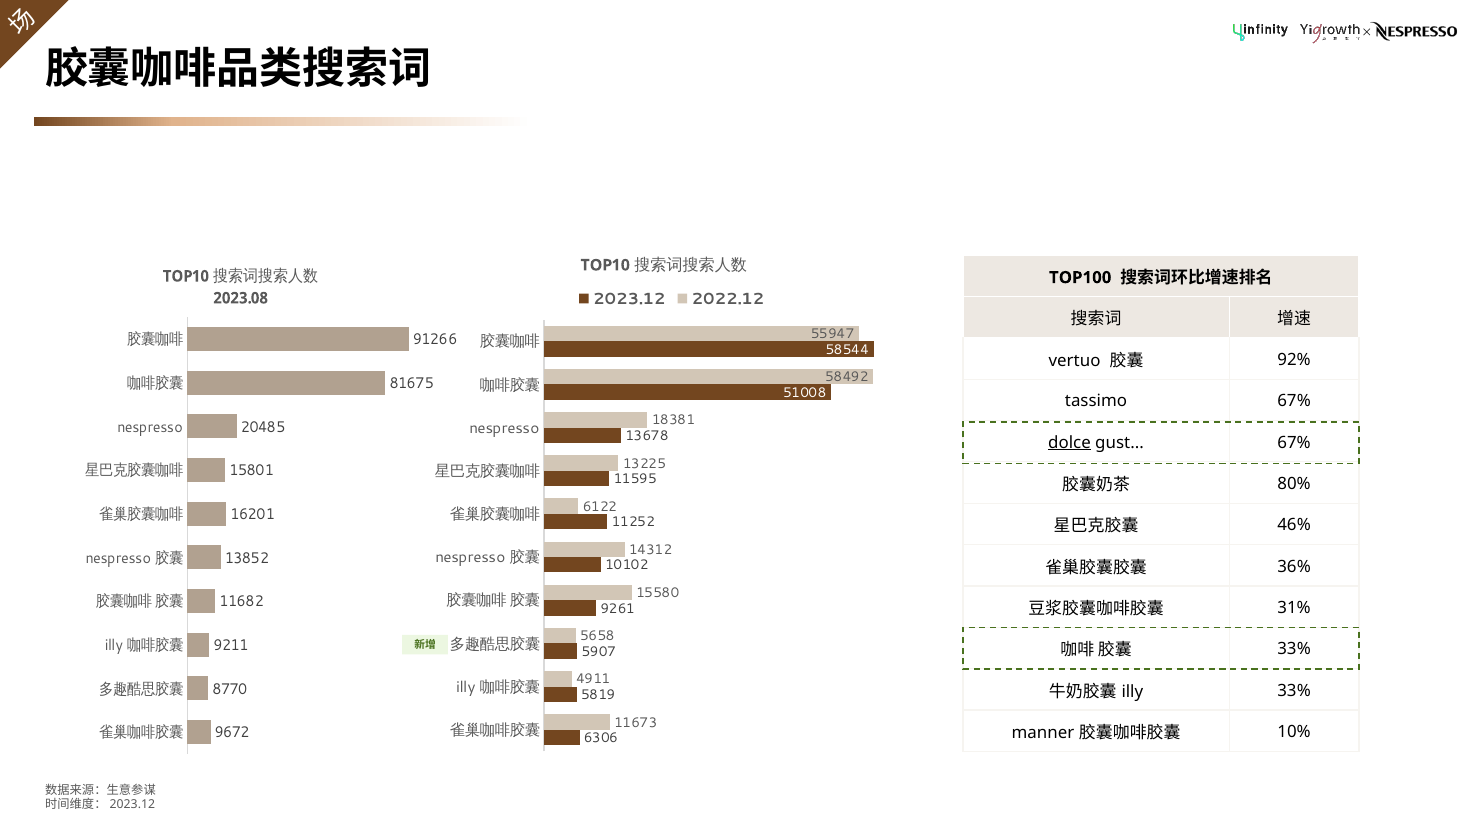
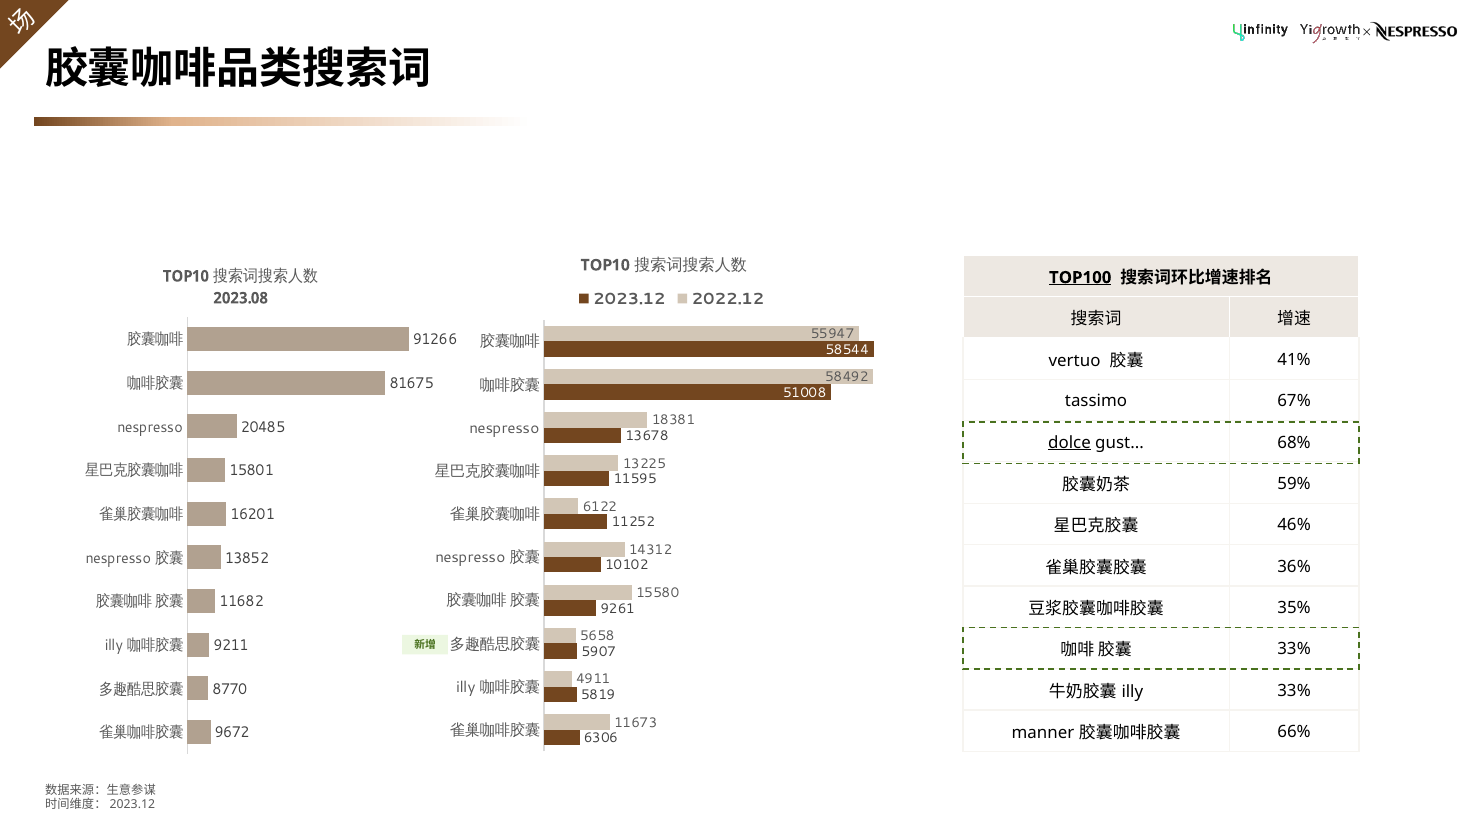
TOP100 underline: none -> present
92%: 92% -> 41%
gust 67%: 67% -> 68%
80%: 80% -> 59%
31%: 31% -> 35%
10%: 10% -> 66%
